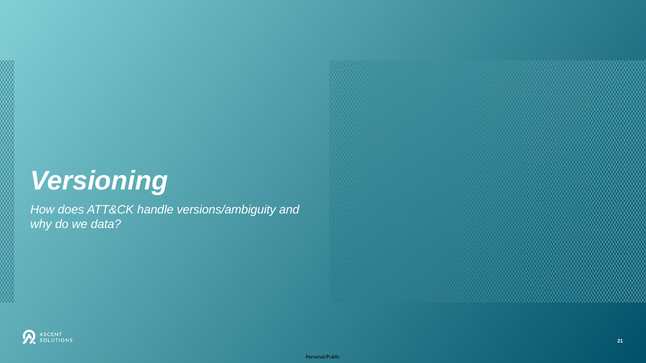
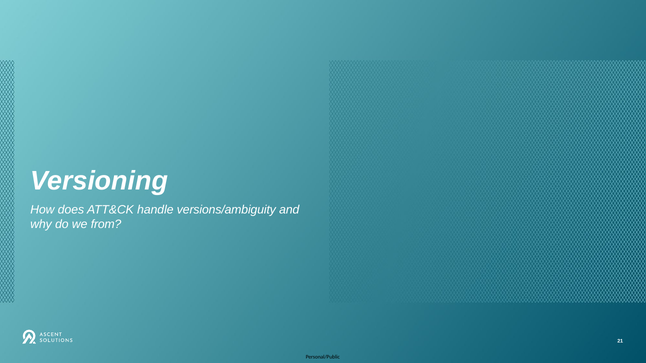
data: data -> from
